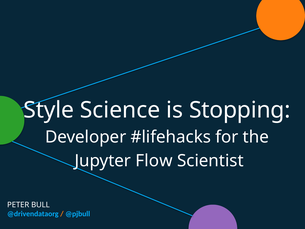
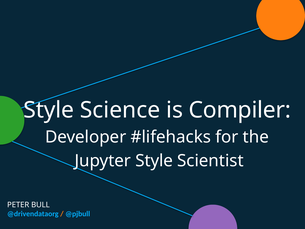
Stopping: Stopping -> Compiler
Jupyter Flow: Flow -> Style
